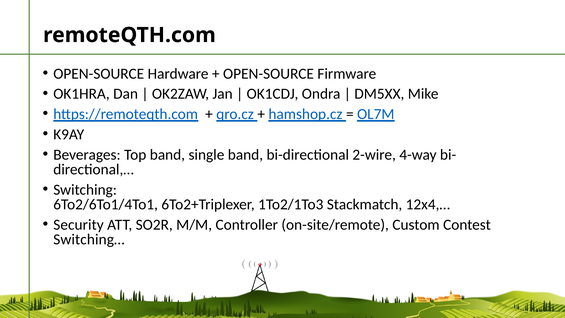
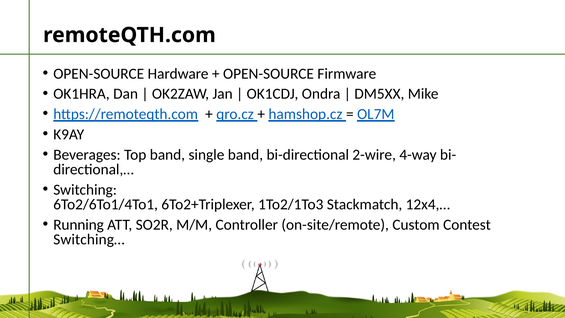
Security: Security -> Running
